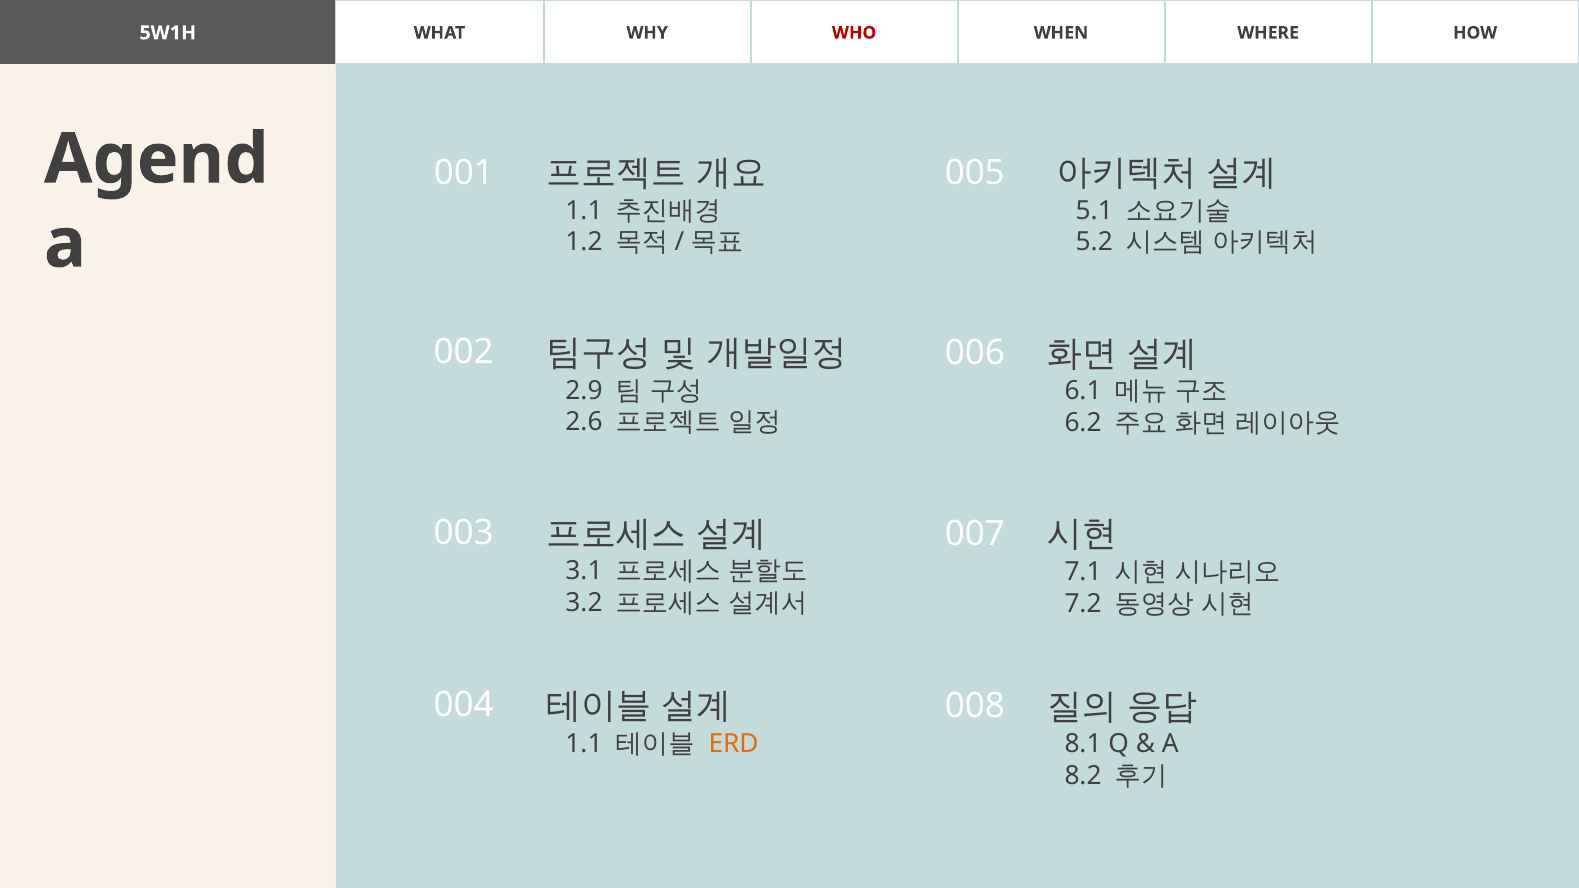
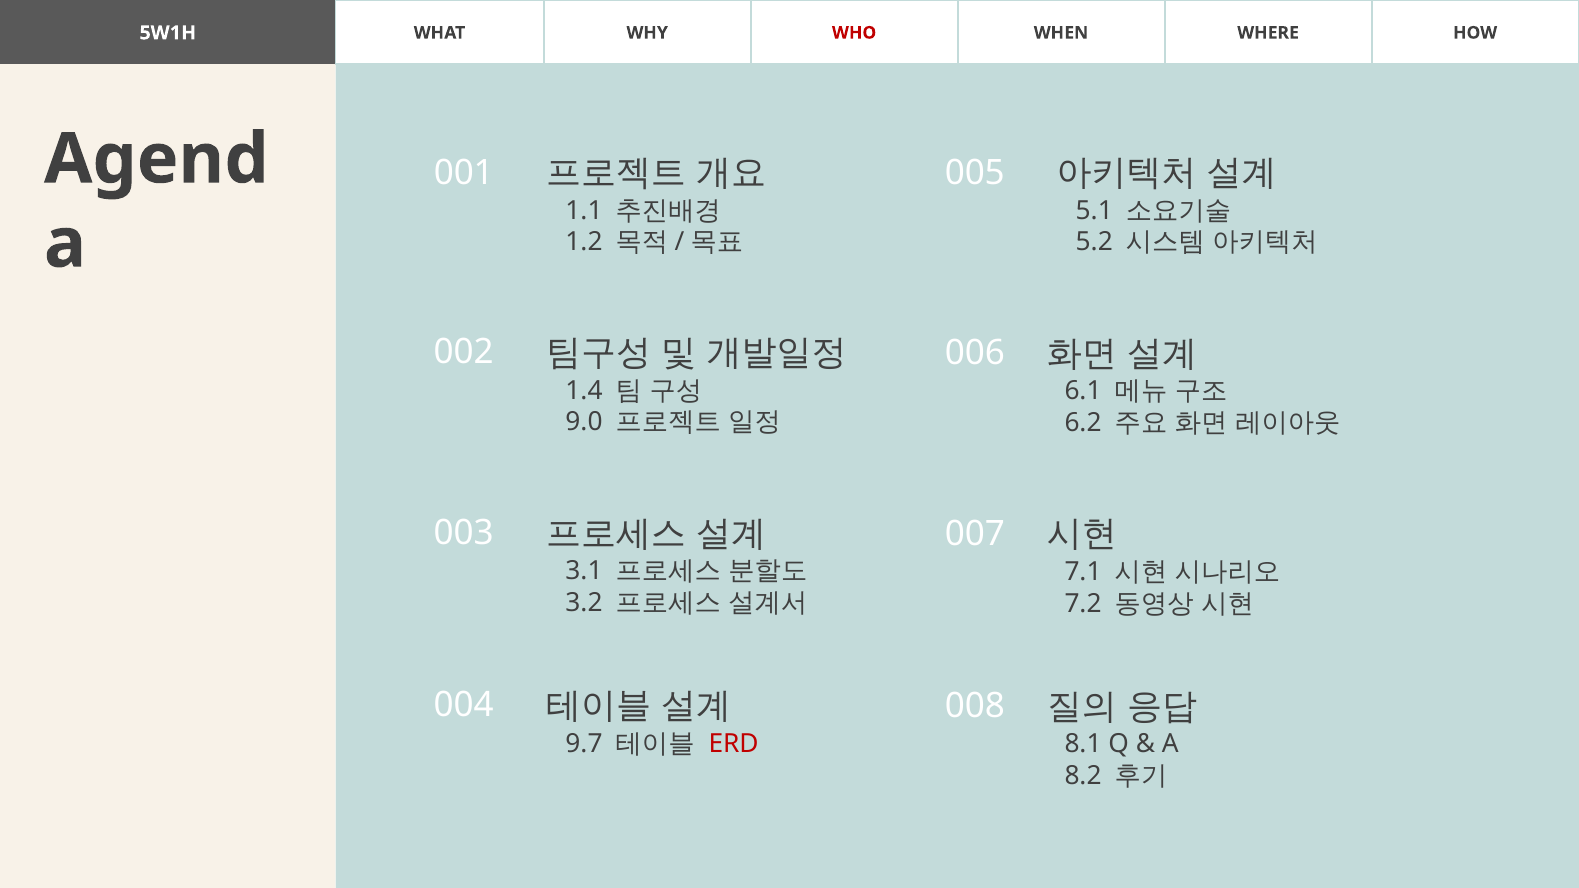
2.9: 2.9 -> 1.4
2.6: 2.6 -> 9.0
1.1 at (584, 744): 1.1 -> 9.7
ERD colour: orange -> red
